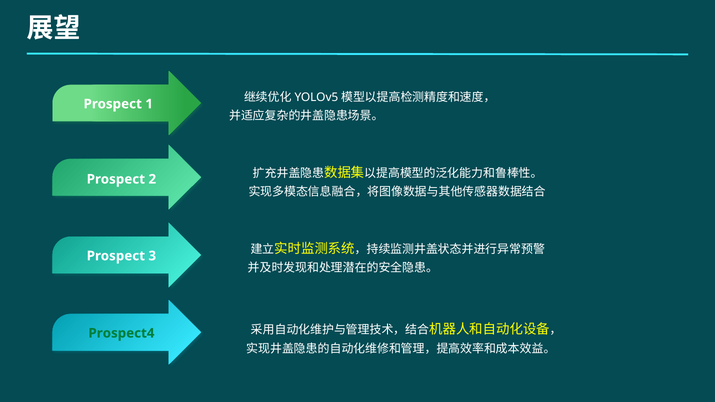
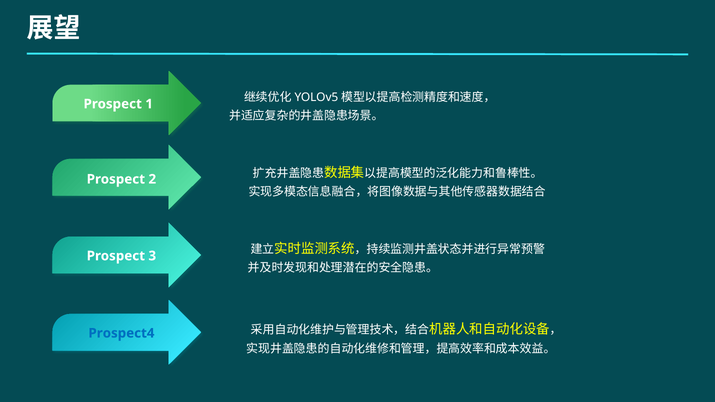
Prospect4 colour: green -> blue
